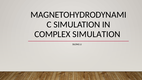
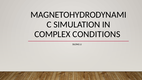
COMPLEX SIMULATION: SIMULATION -> CONDITIONS
